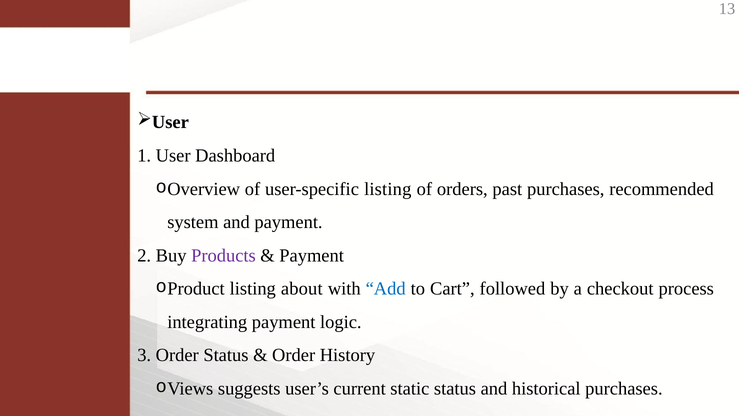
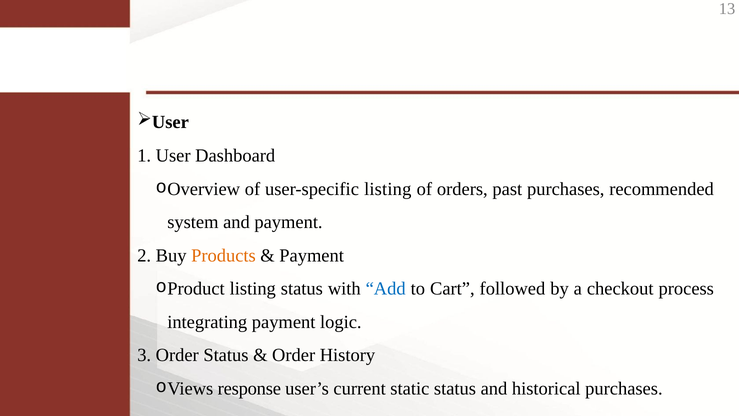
Products colour: purple -> orange
listing about: about -> status
suggests: suggests -> response
